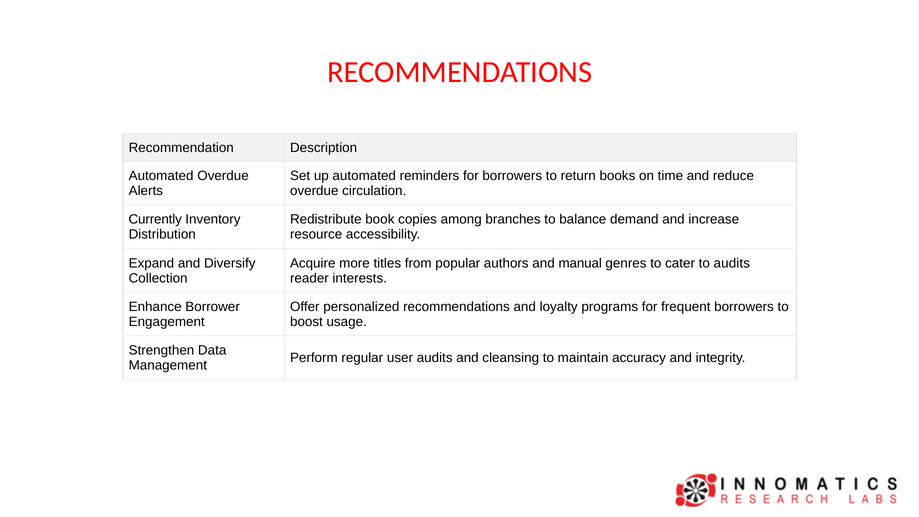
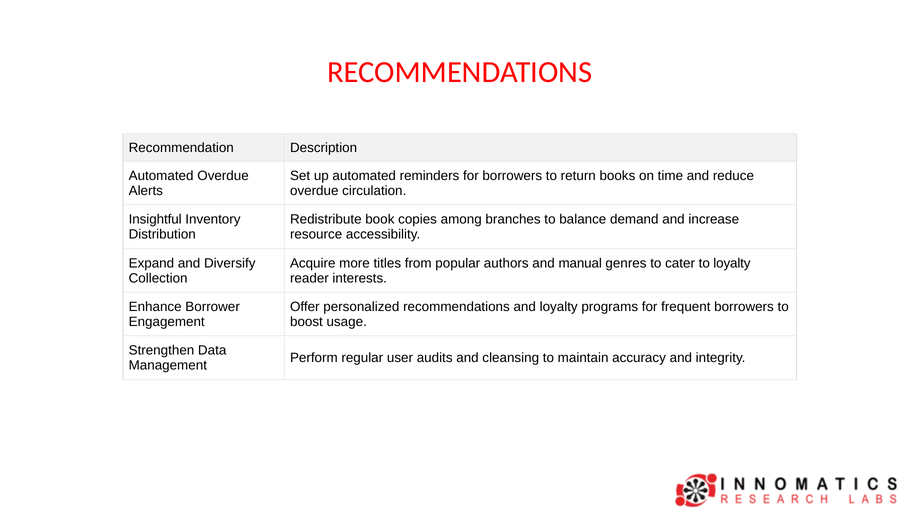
Currently: Currently -> Insightful
to audits: audits -> loyalty
